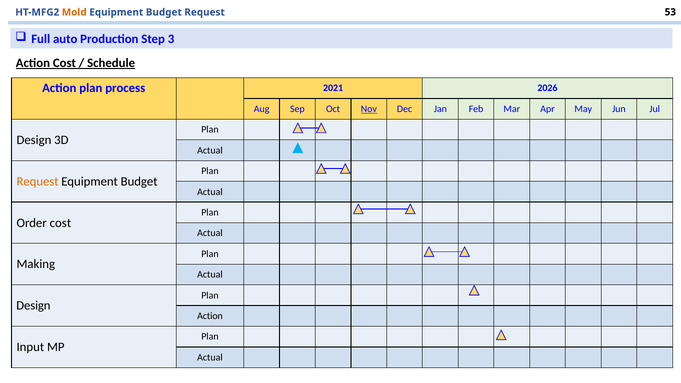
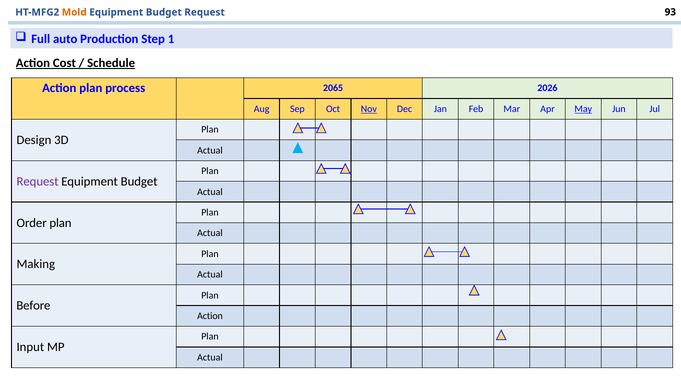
53: 53 -> 93
3: 3 -> 1
2021: 2021 -> 2065
May underline: none -> present
Request at (38, 181) colour: orange -> purple
Order cost: cost -> plan
Design at (33, 306): Design -> Before
